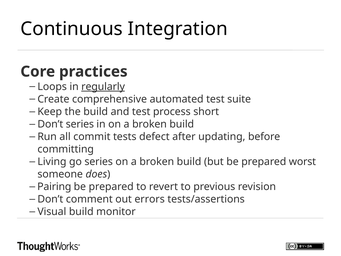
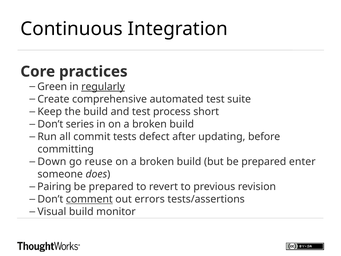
Loops: Loops -> Green
Living: Living -> Down
go series: series -> reuse
worst: worst -> enter
comment underline: none -> present
